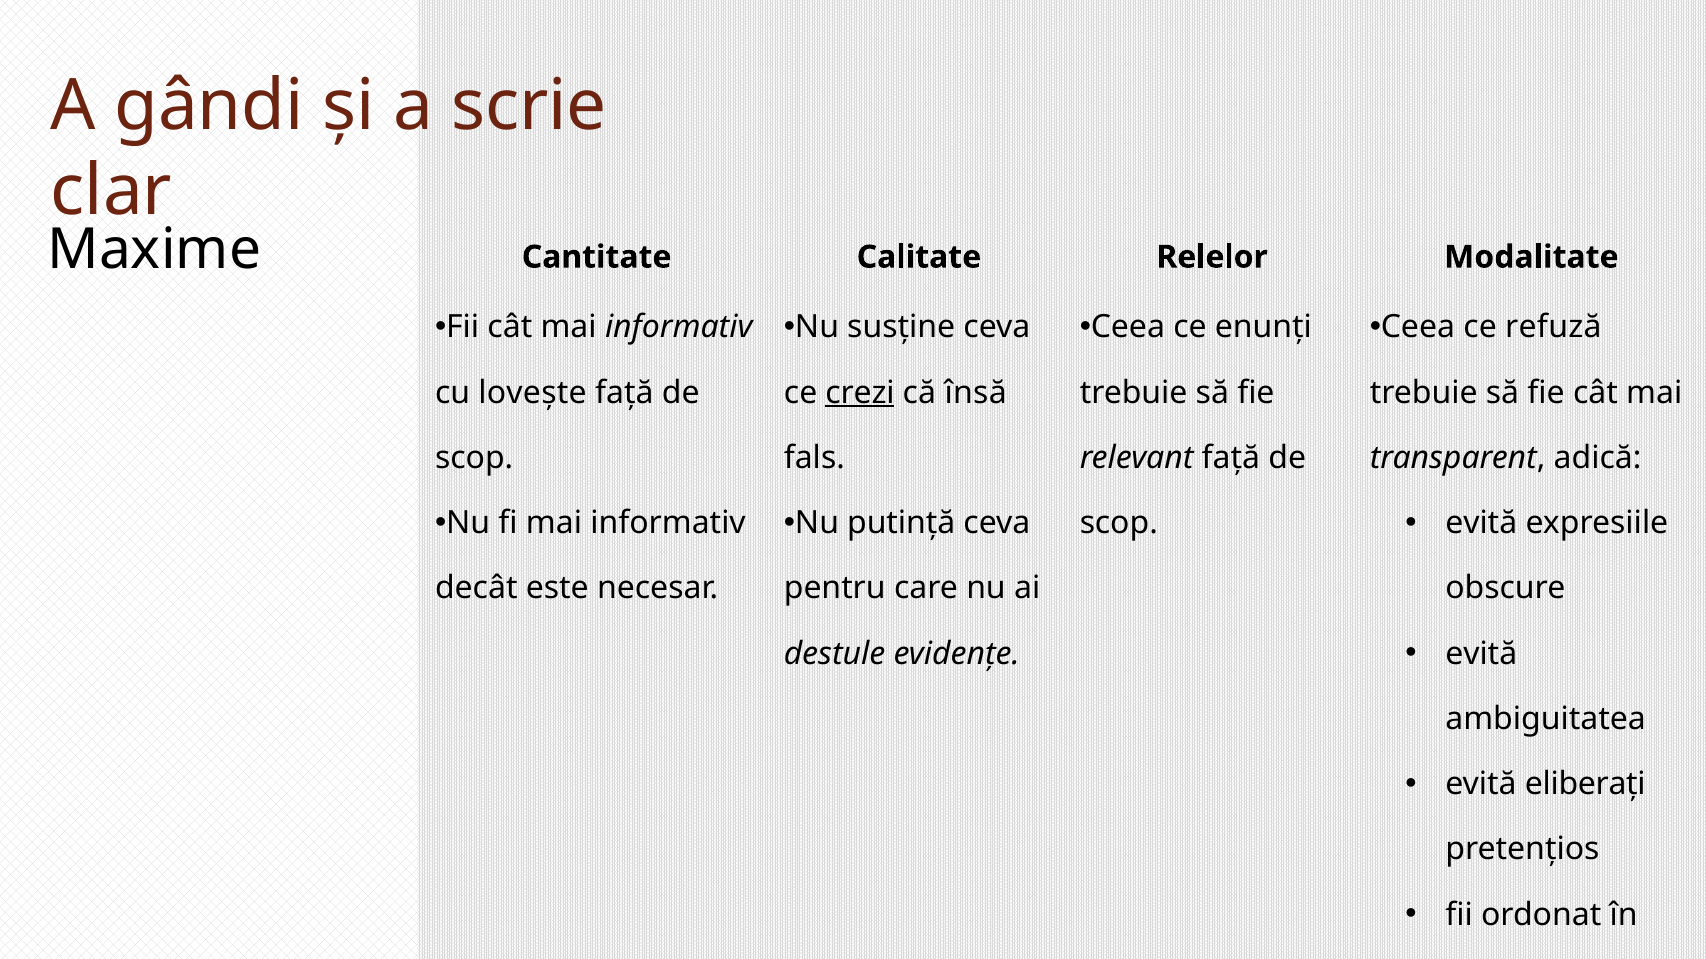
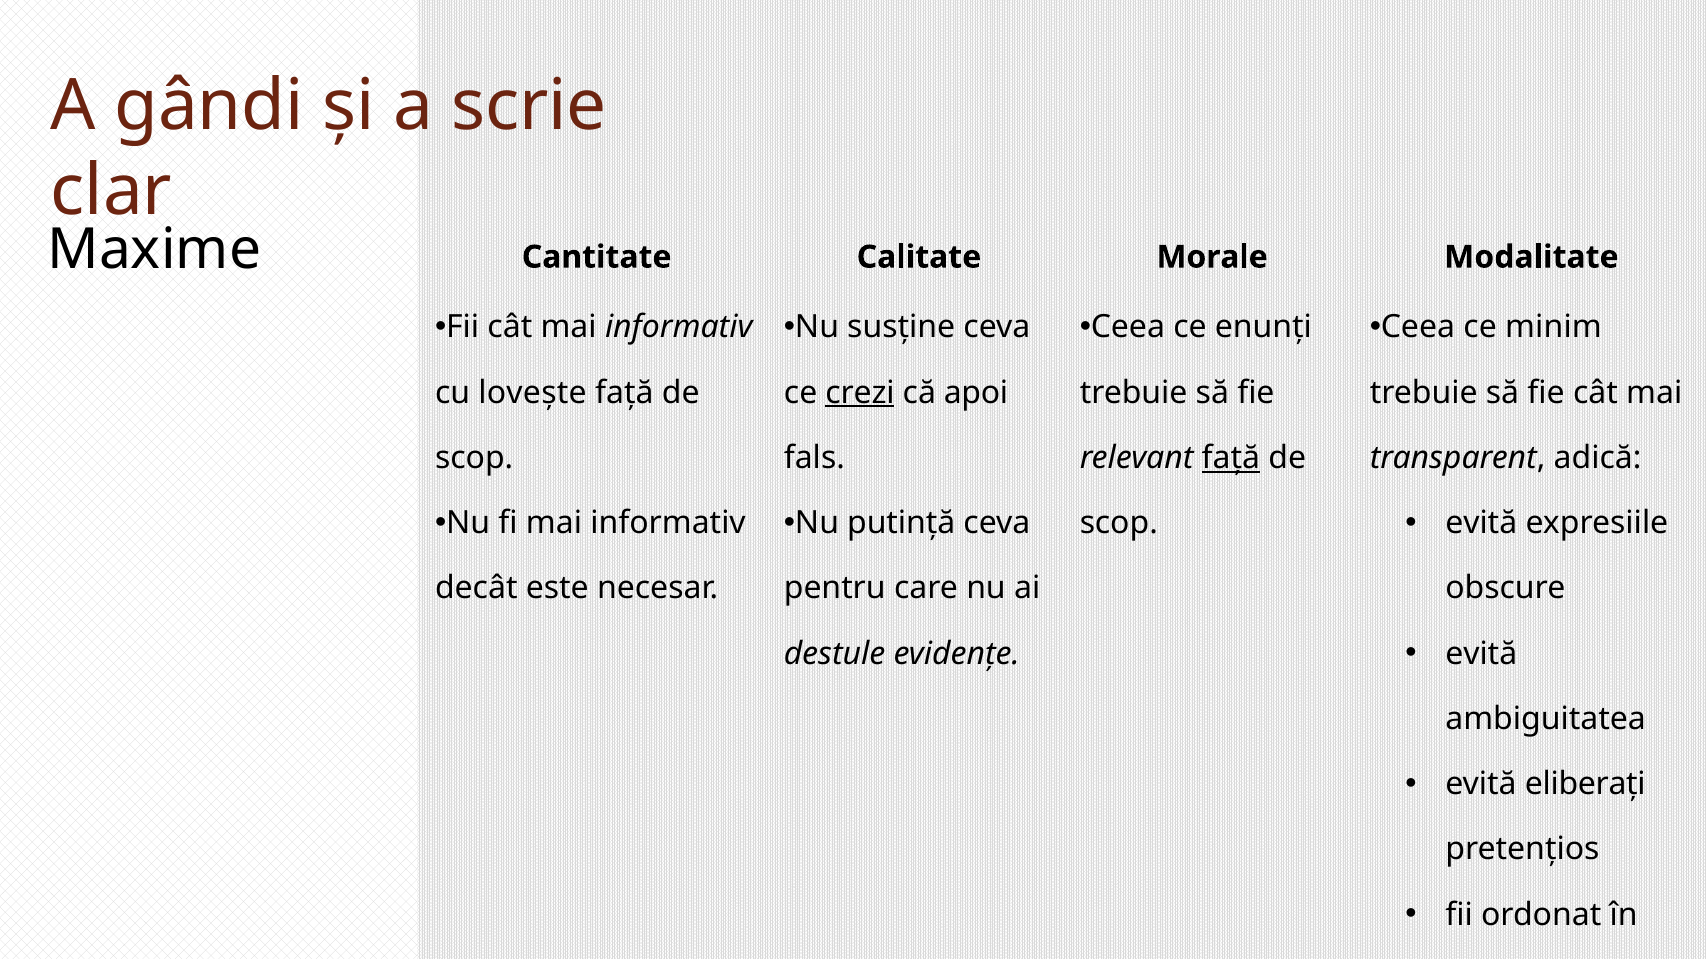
Relelor: Relelor -> Morale
refuză: refuză -> minim
însă: însă -> apoi
față at (1231, 458) underline: none -> present
